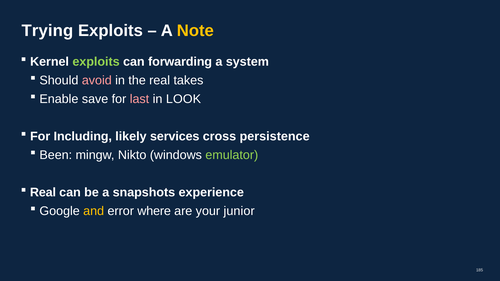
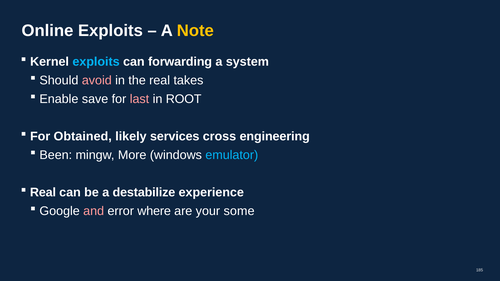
Trying: Trying -> Online
exploits at (96, 62) colour: light green -> light blue
LOOK: LOOK -> ROOT
Including: Including -> Obtained
persistence: persistence -> engineering
Nikto: Nikto -> More
emulator colour: light green -> light blue
snapshots: snapshots -> destabilize
and colour: yellow -> pink
junior: junior -> some
